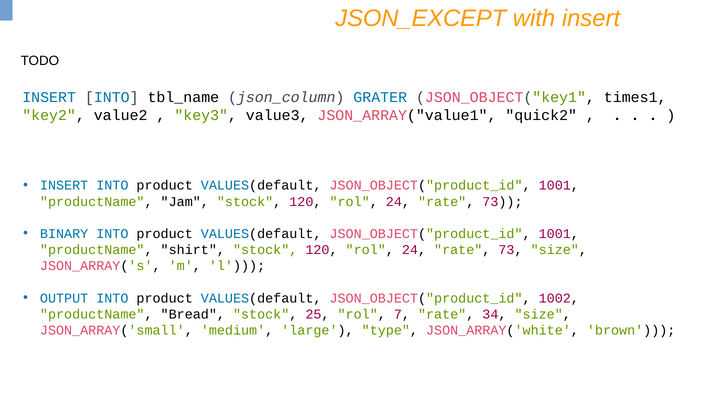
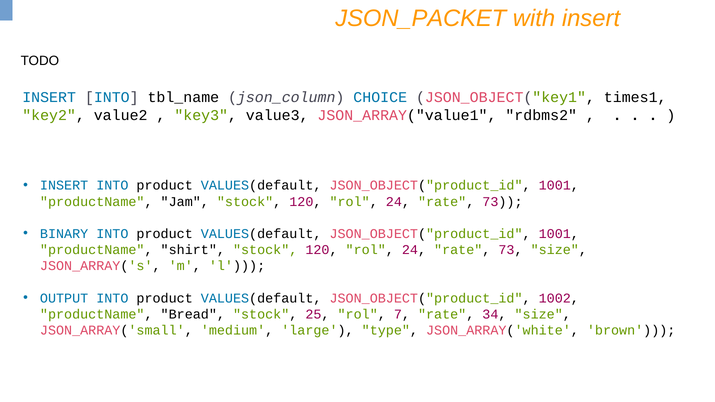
JSON_EXCEPT: JSON_EXCEPT -> JSON_PACKET
GRATER: GRATER -> CHOICE
quick2: quick2 -> rdbms2
